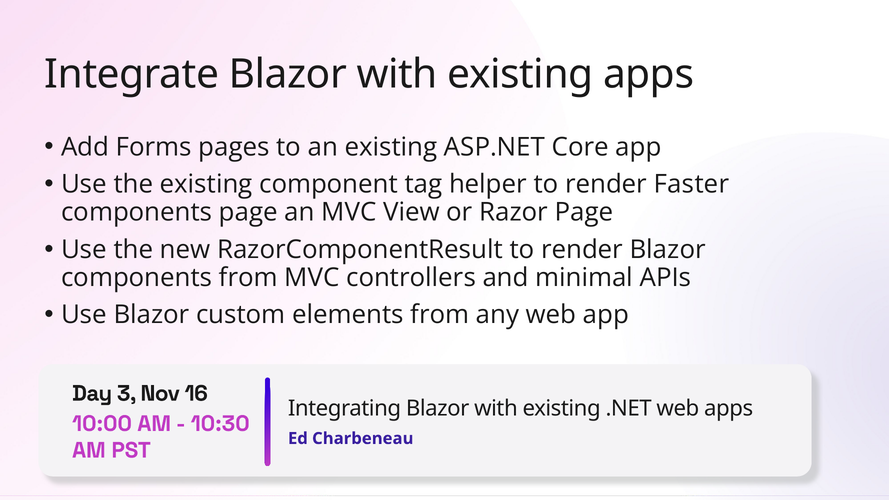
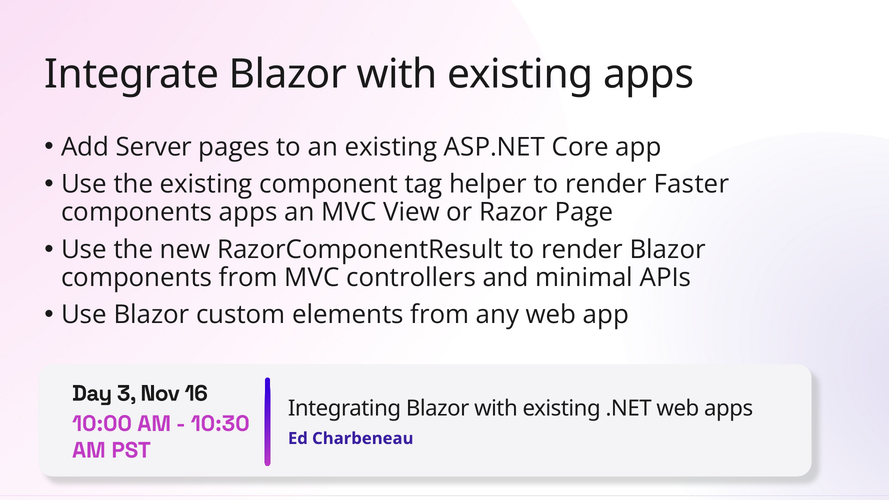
Forms: Forms -> Server
components page: page -> apps
